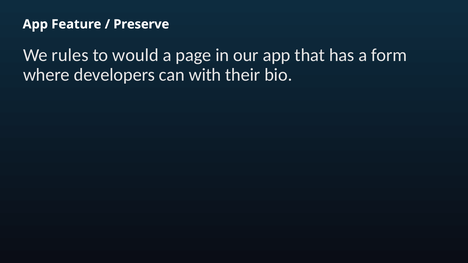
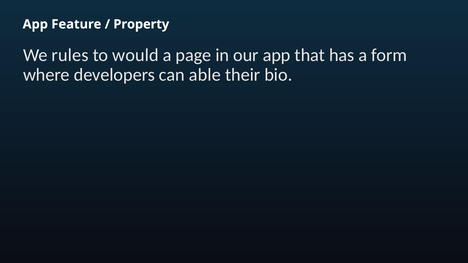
Preserve: Preserve -> Property
with: with -> able
